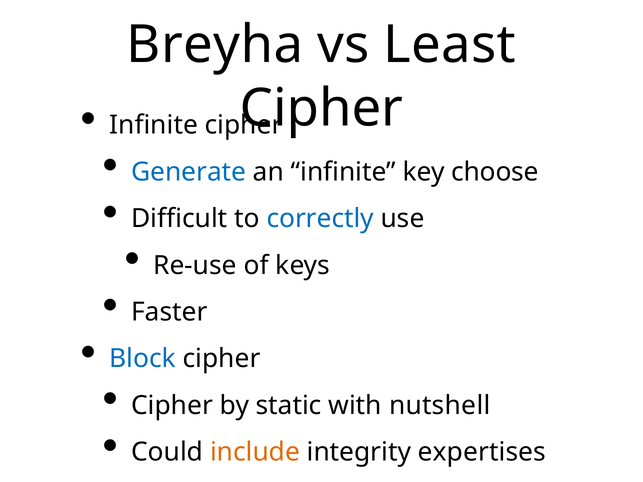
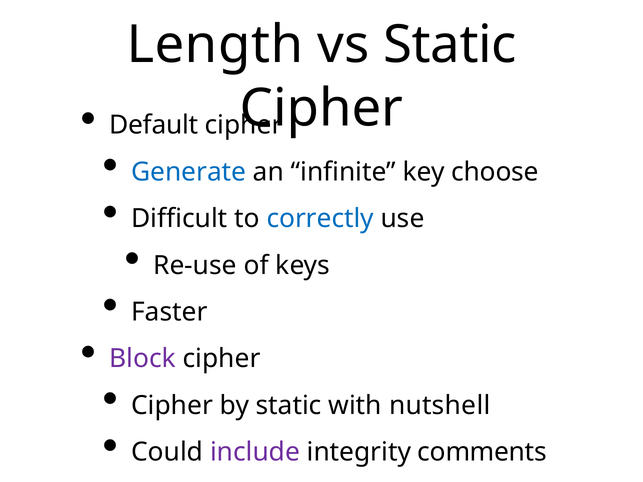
Breyha: Breyha -> Length
vs Least: Least -> Static
Infinite at (154, 125): Infinite -> Default
Block colour: blue -> purple
include colour: orange -> purple
expertises: expertises -> comments
